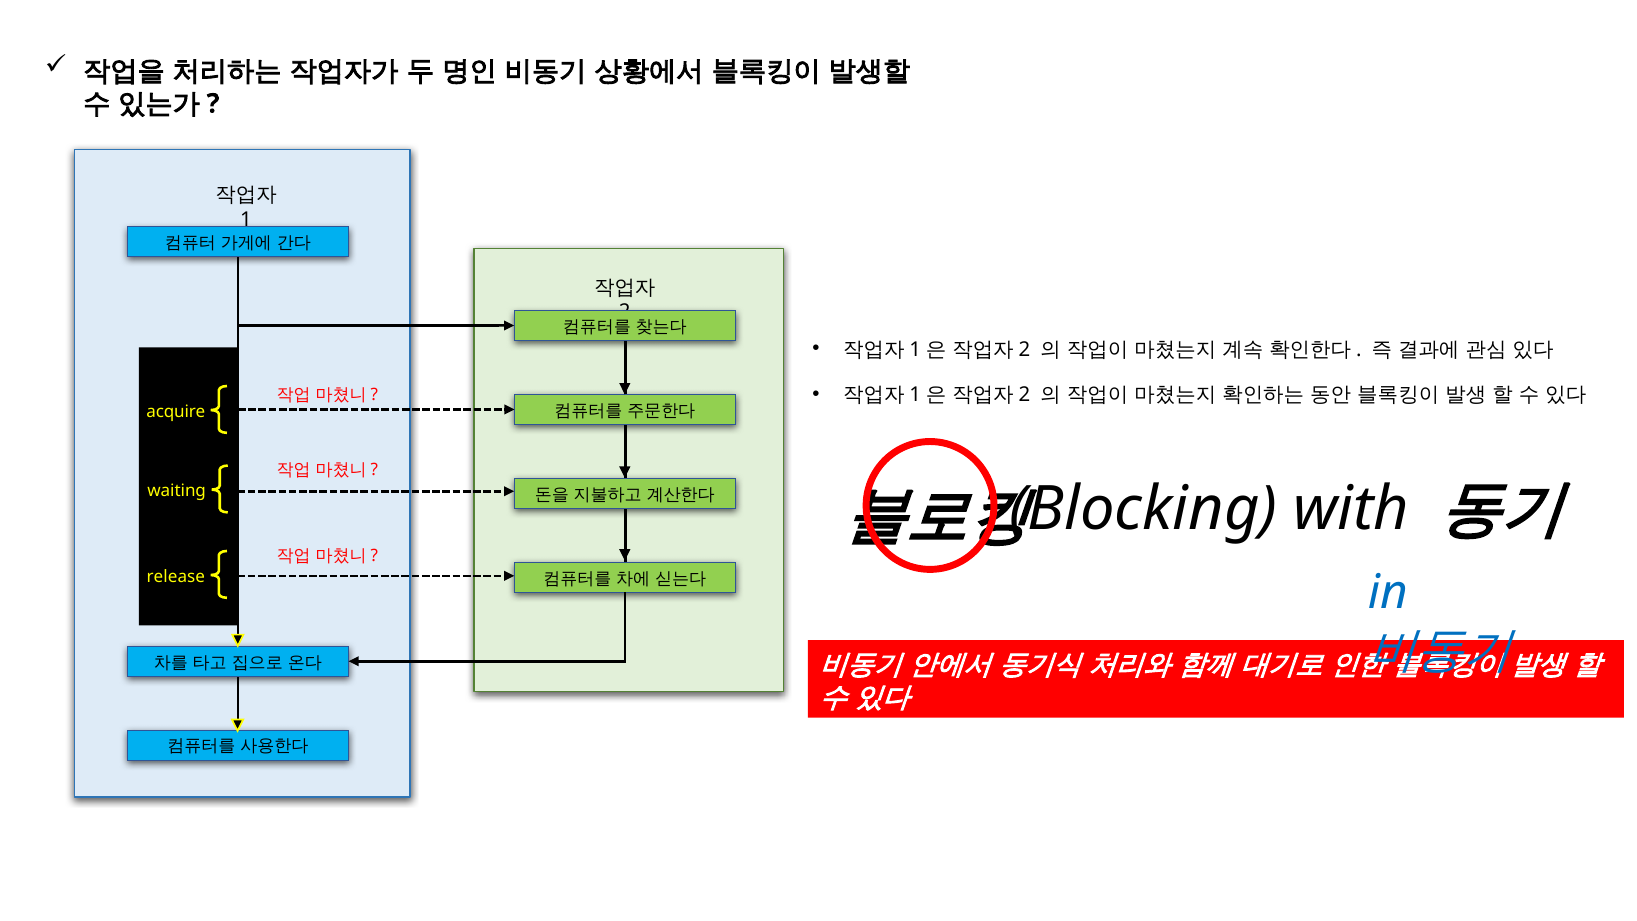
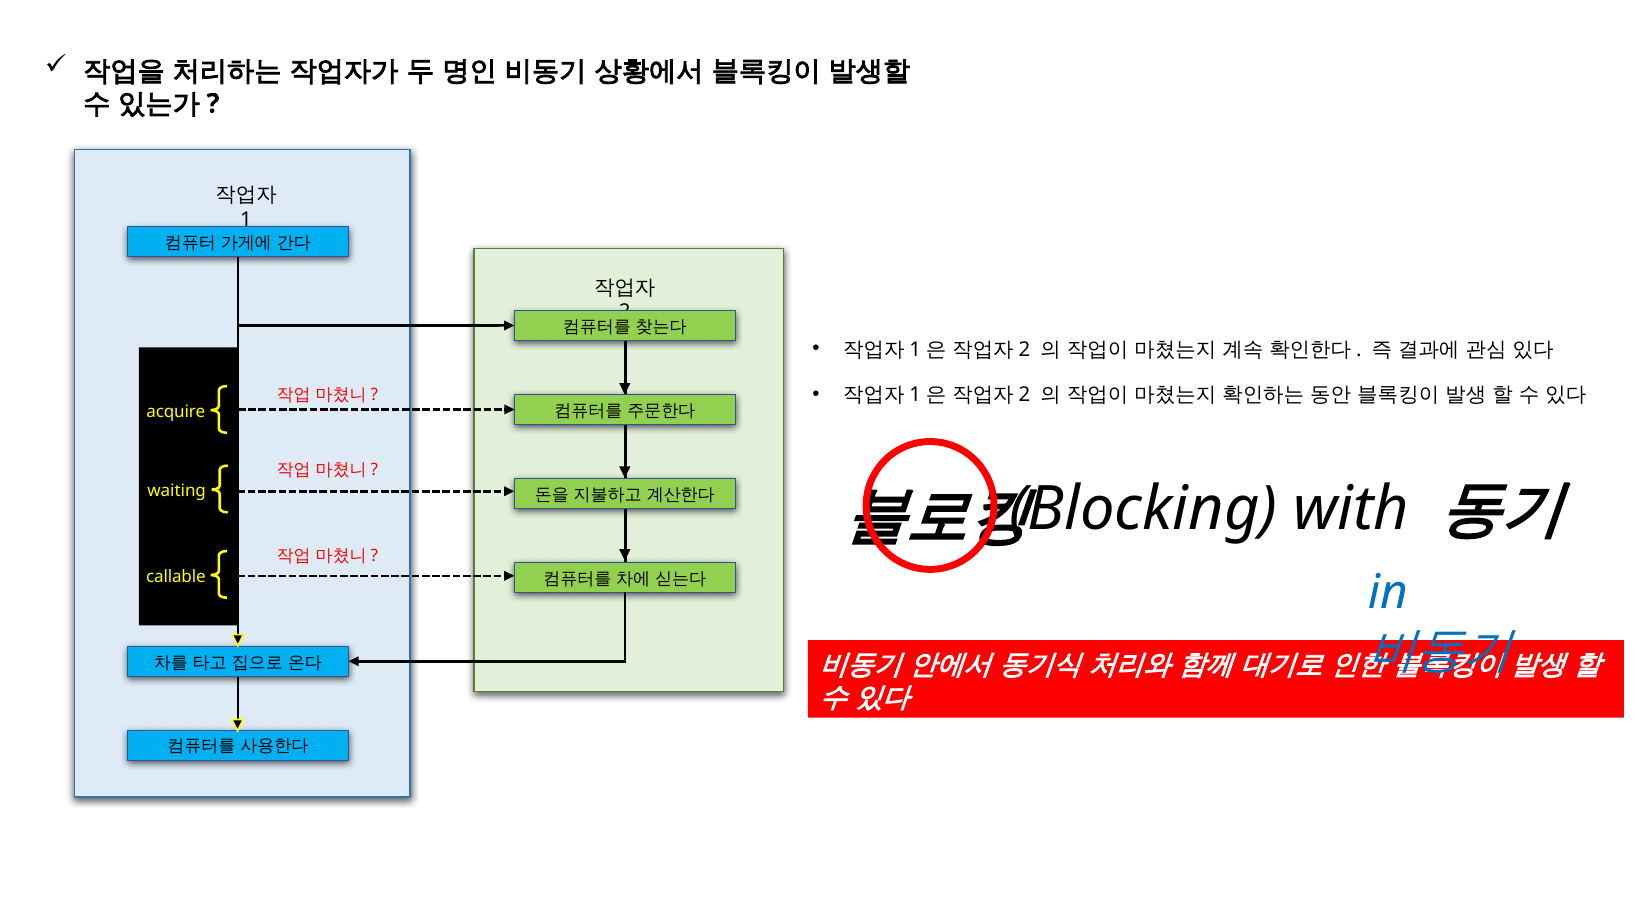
release: release -> callable
